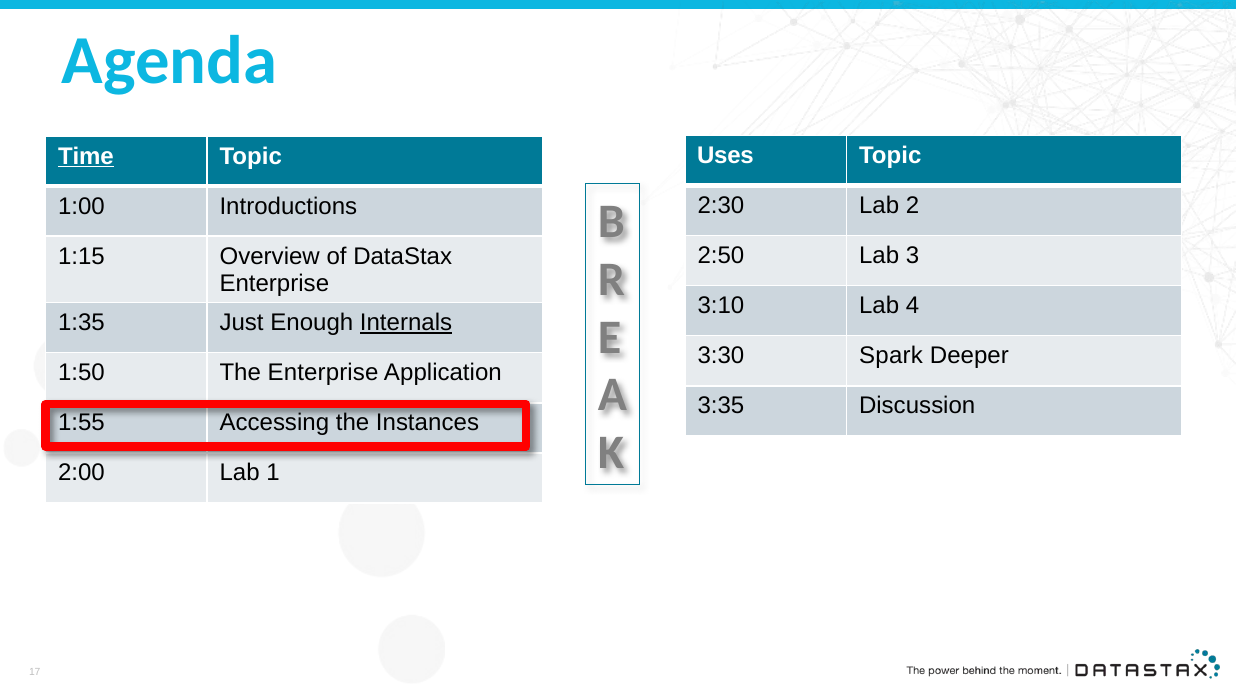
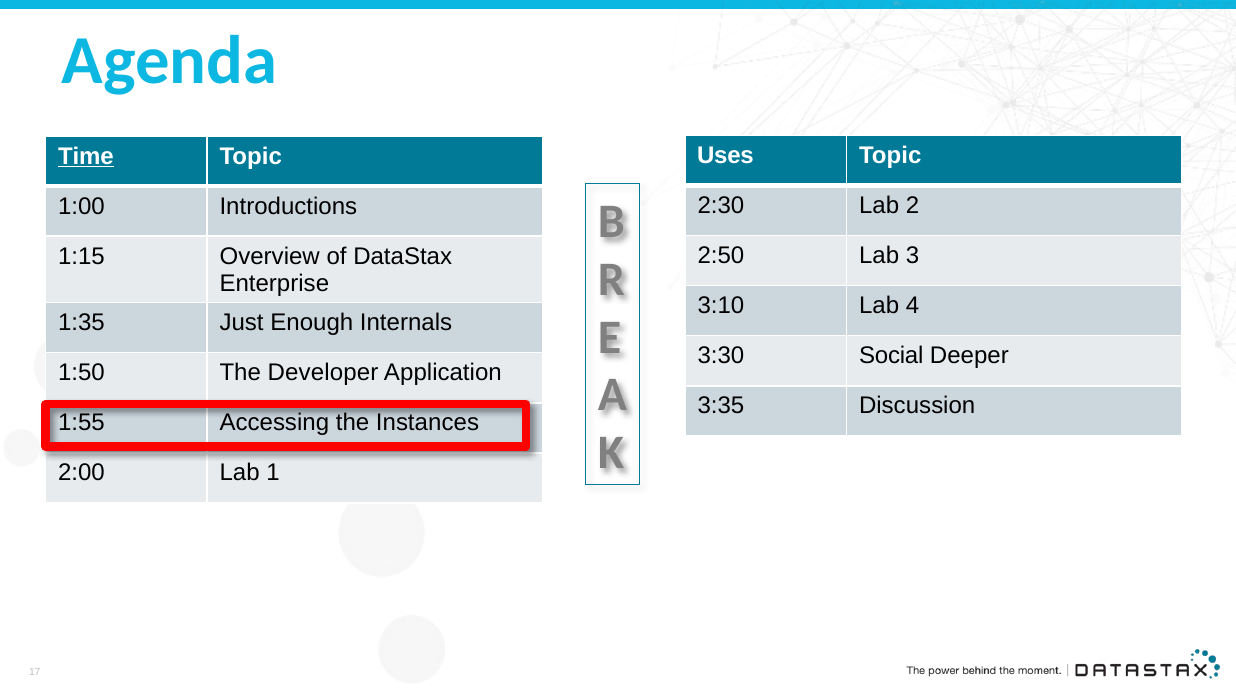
Internals underline: present -> none
Spark: Spark -> Social
The Enterprise: Enterprise -> Developer
